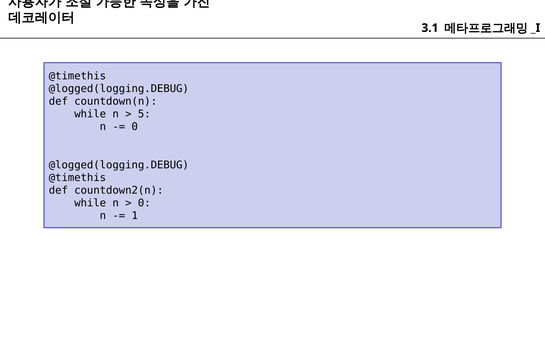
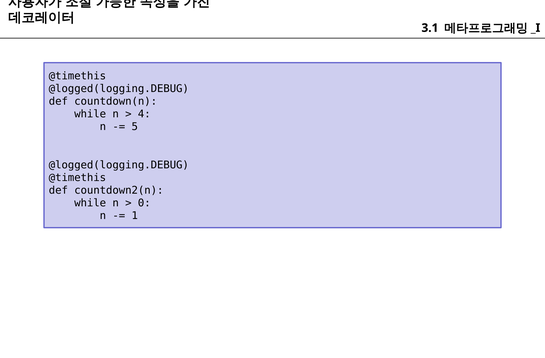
5: 5 -> 4
0 at (135, 127): 0 -> 5
